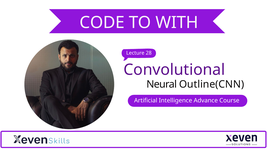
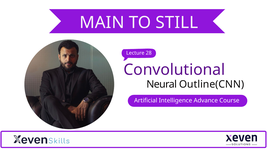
CODE: CODE -> MAIN
WITH: WITH -> STILL
